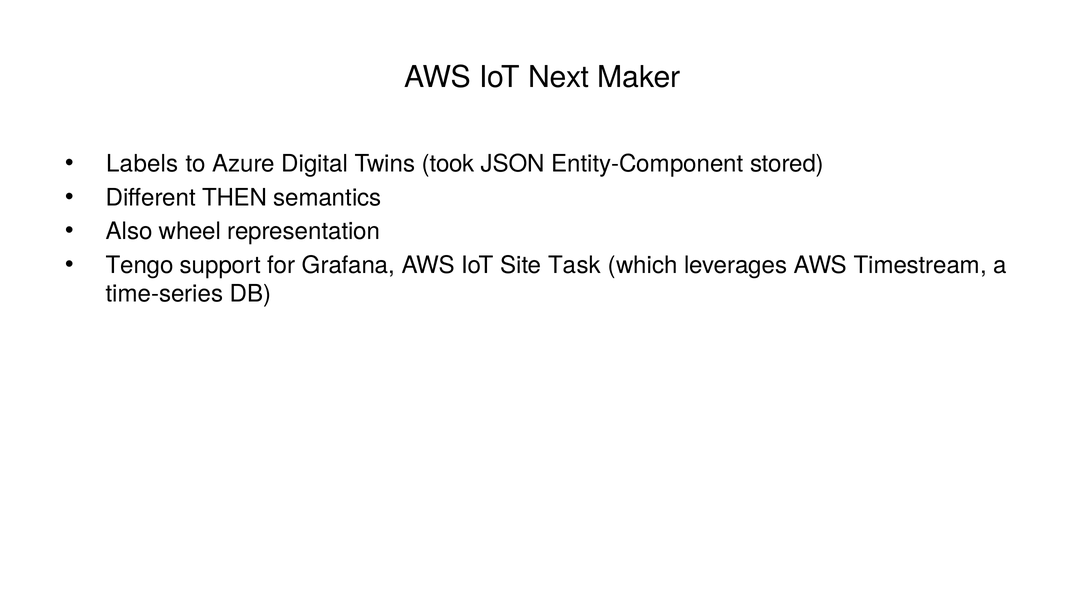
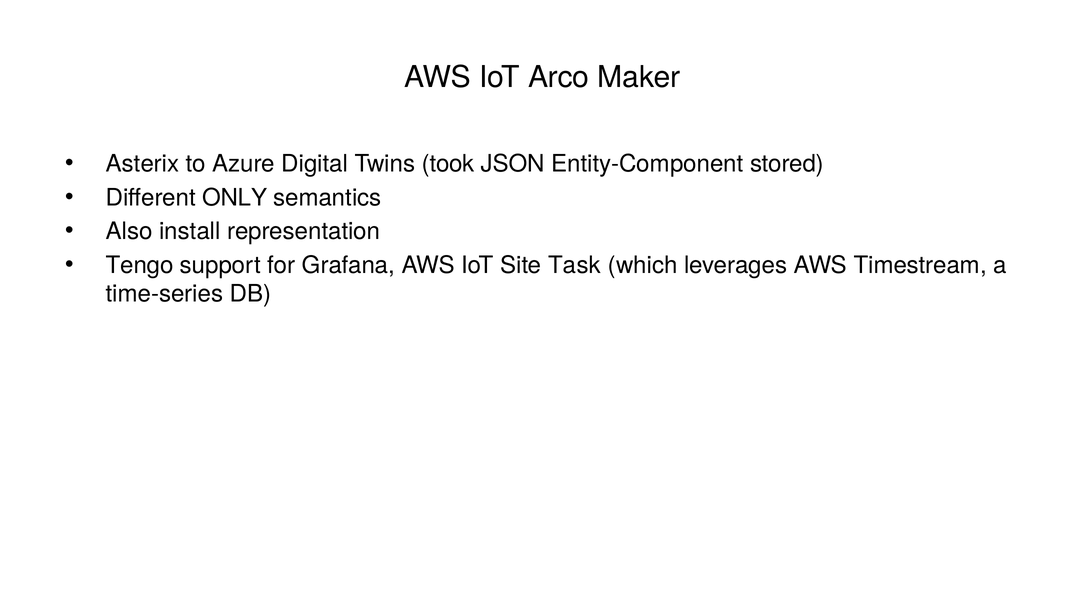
Next: Next -> Arco
Labels: Labels -> Asterix
THEN: THEN -> ONLY
wheel: wheel -> install
